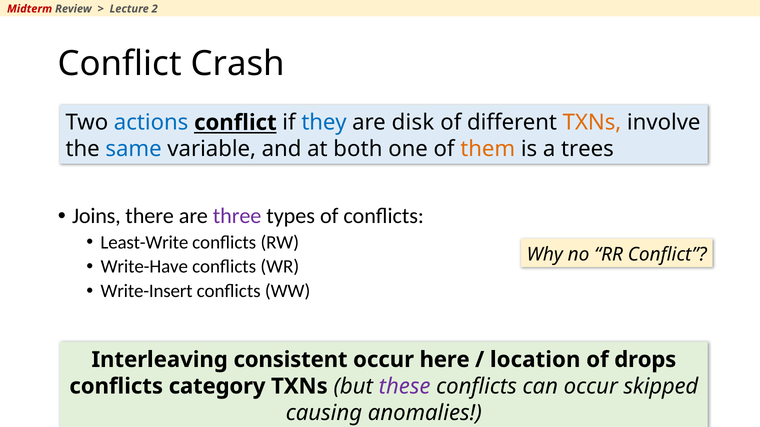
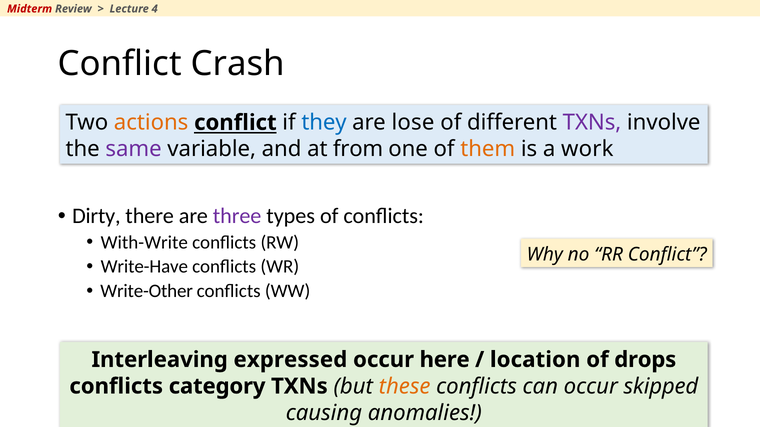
2: 2 -> 4
actions colour: blue -> orange
disk: disk -> lose
TXNs at (592, 123) colour: orange -> purple
same colour: blue -> purple
both: both -> from
trees: trees -> work
Joins: Joins -> Dirty
Least-Write: Least-Write -> With-Write
Write-Insert: Write-Insert -> Write-Other
consistent: consistent -> expressed
these colour: purple -> orange
